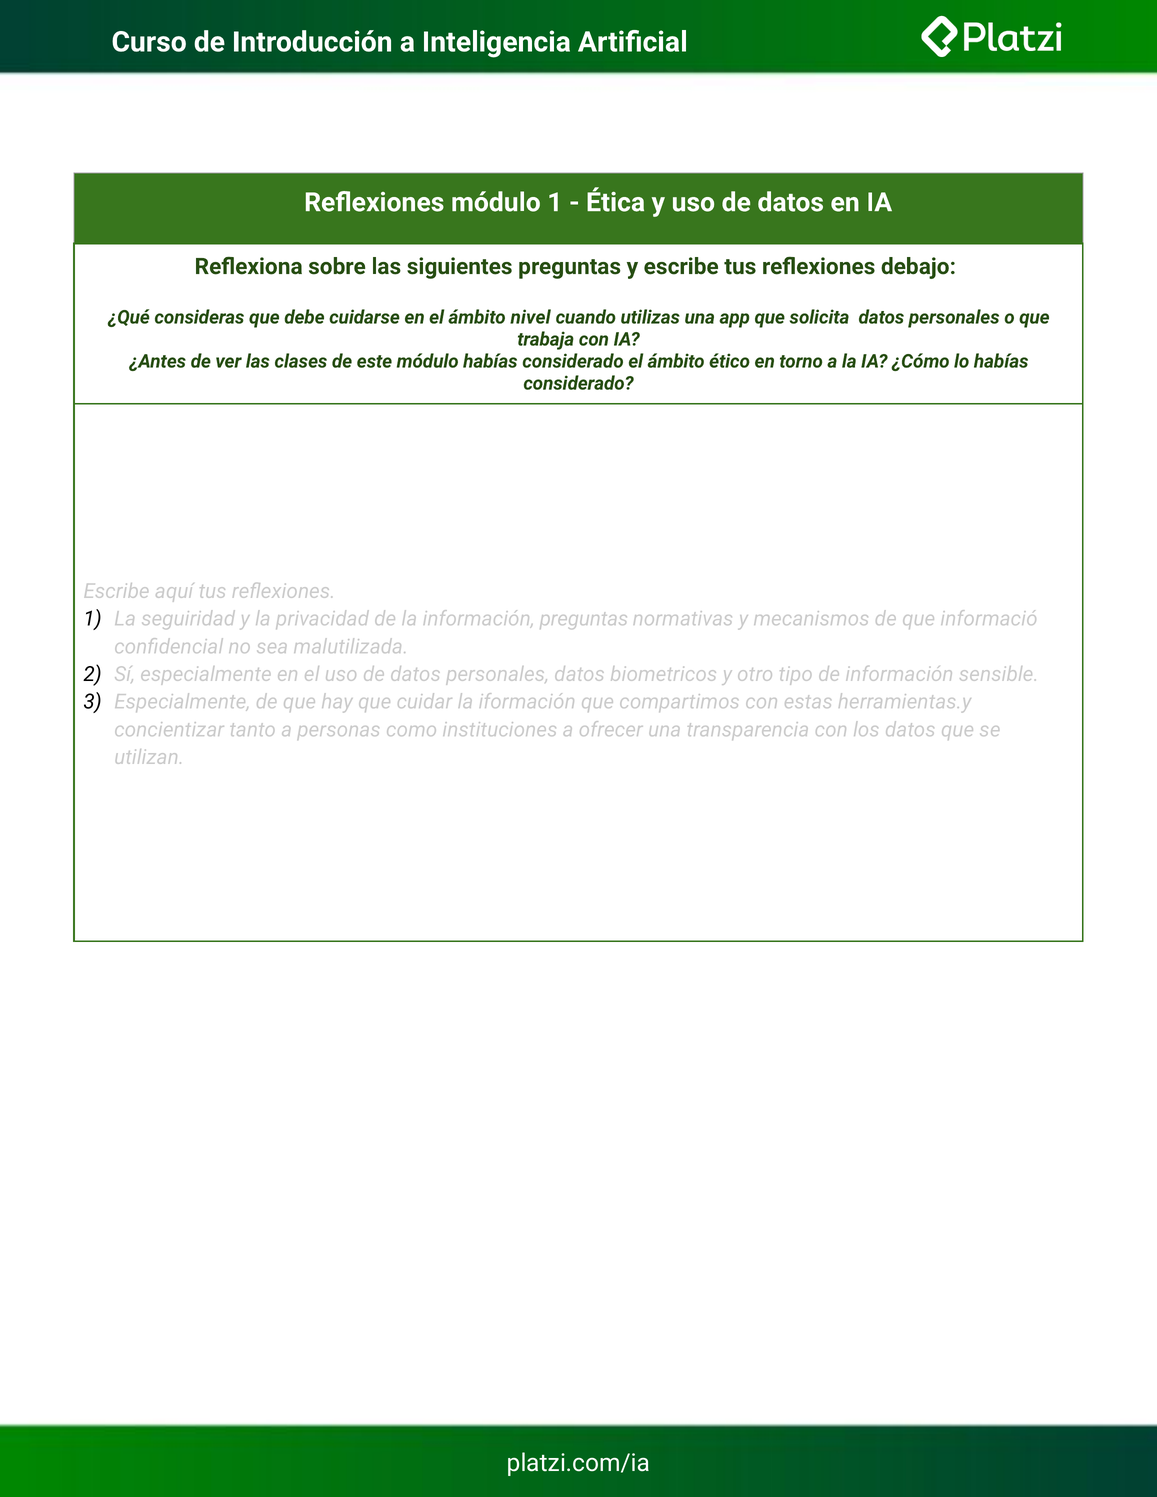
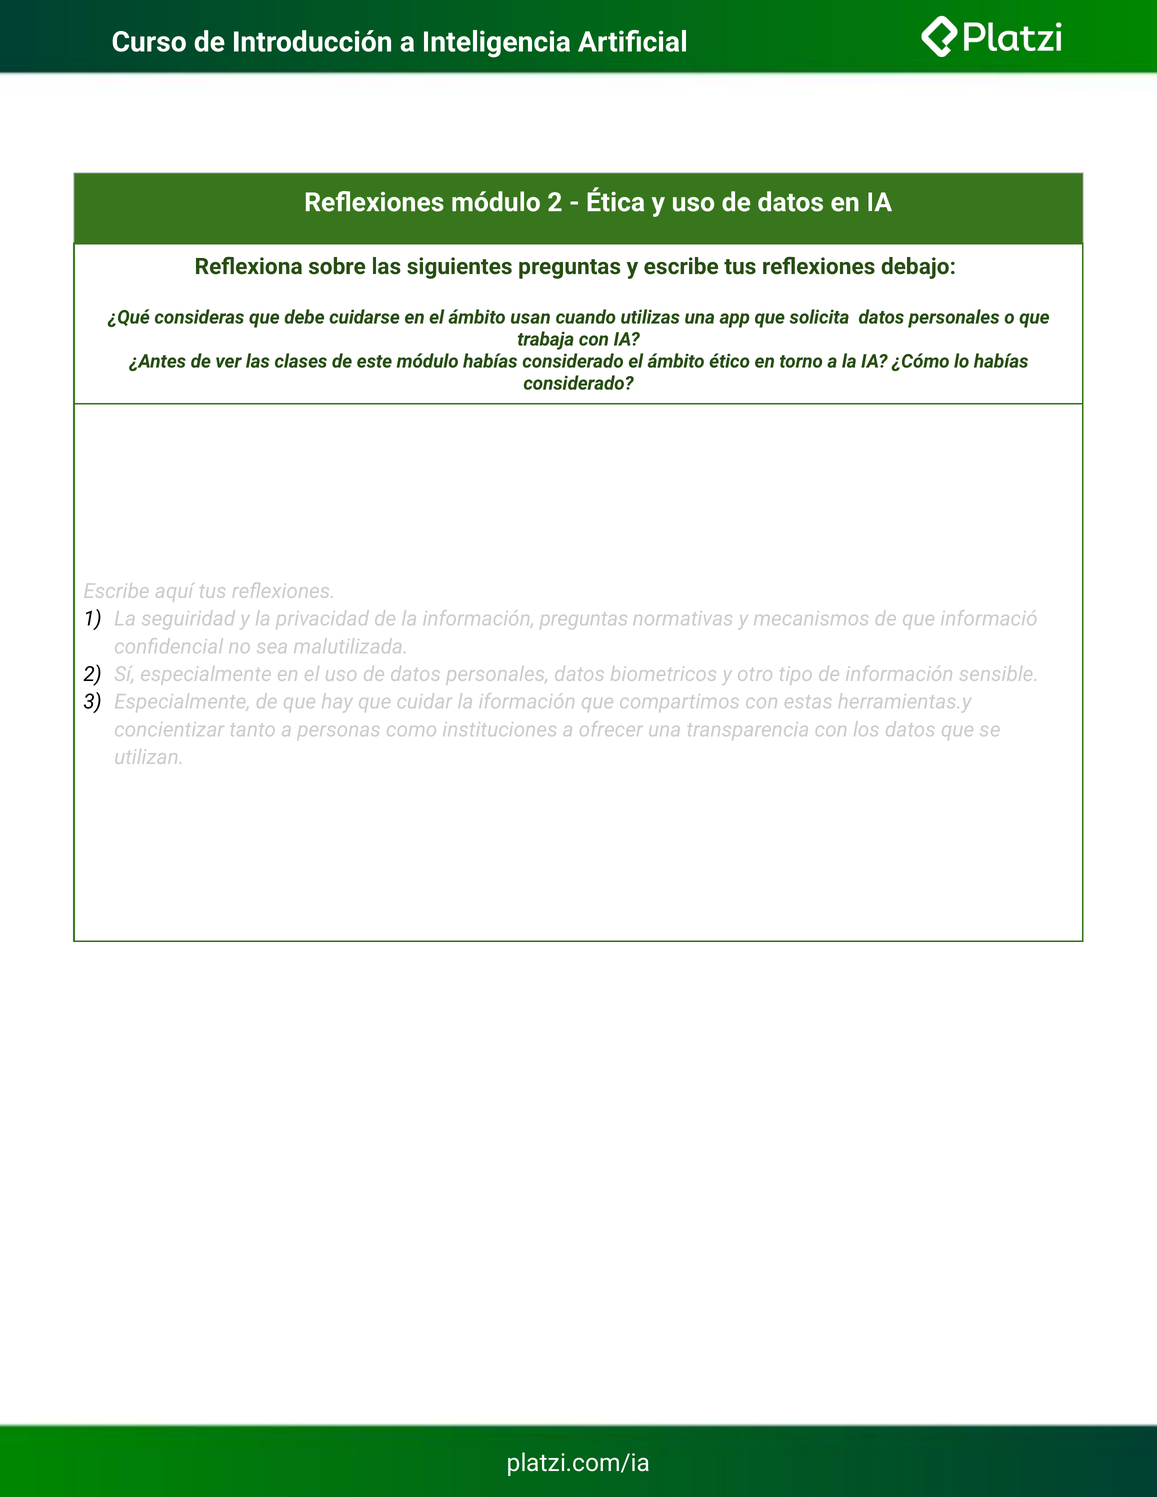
módulo 1: 1 -> 2
nivel: nivel -> usan
